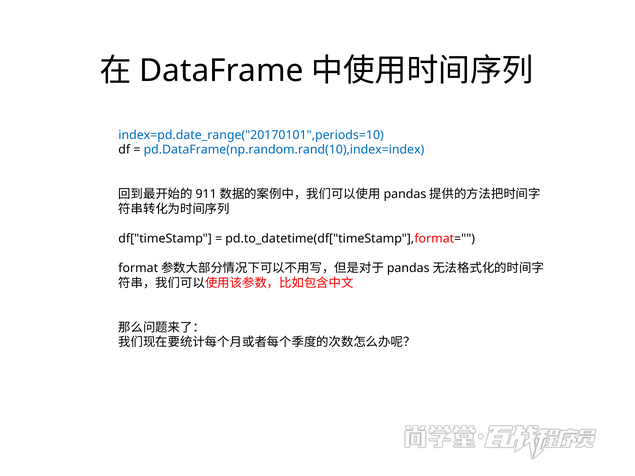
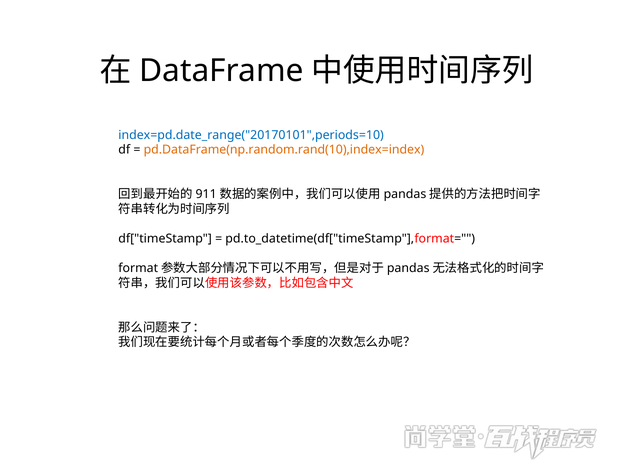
pd.DataFrame(np.random.rand(10),index=index colour: blue -> orange
